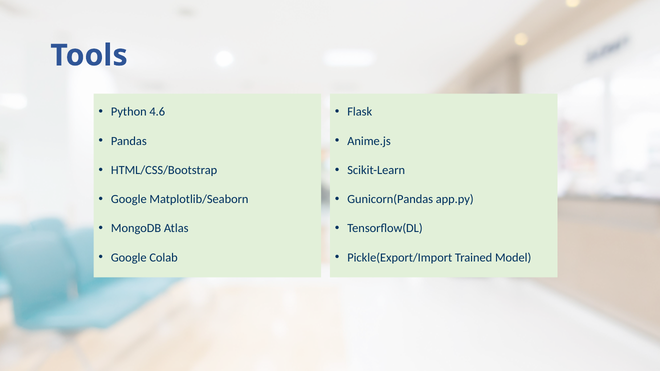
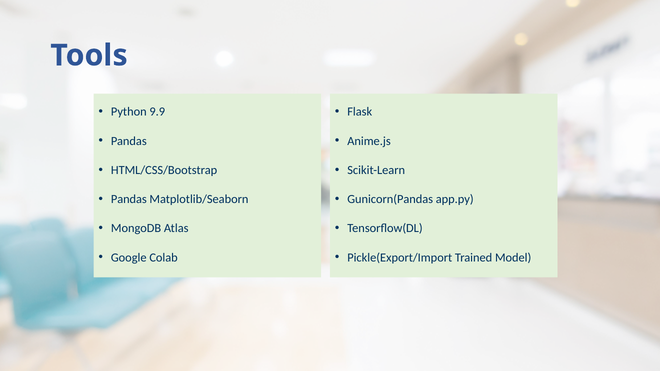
4.6: 4.6 -> 9.9
Google at (129, 199): Google -> Pandas
